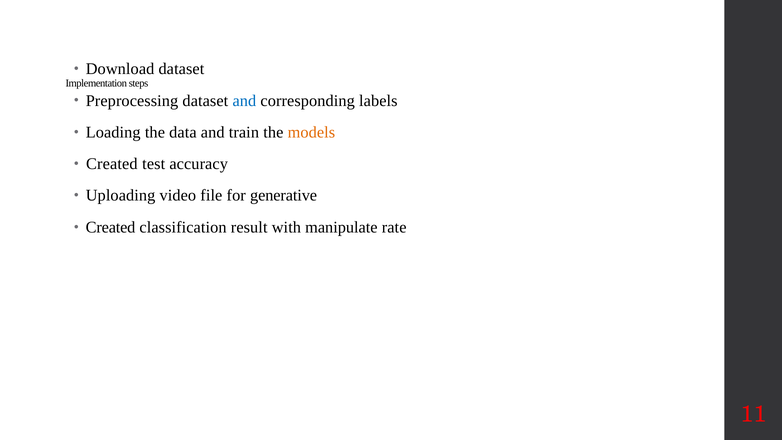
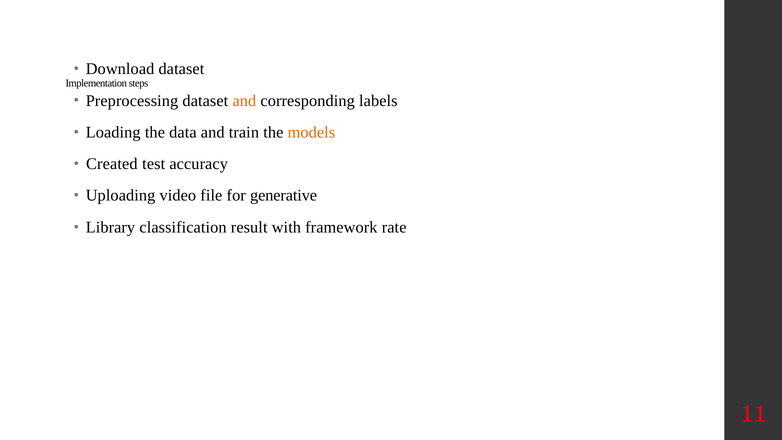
and at (244, 101) colour: blue -> orange
Created at (111, 227): Created -> Library
manipulate: manipulate -> framework
